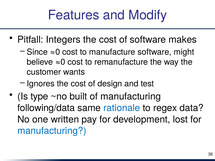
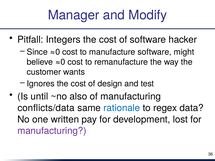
Features: Features -> Manager
makes: makes -> hacker
type: type -> until
built: built -> also
following/data: following/data -> conflicts/data
manufacturing at (52, 131) colour: blue -> purple
